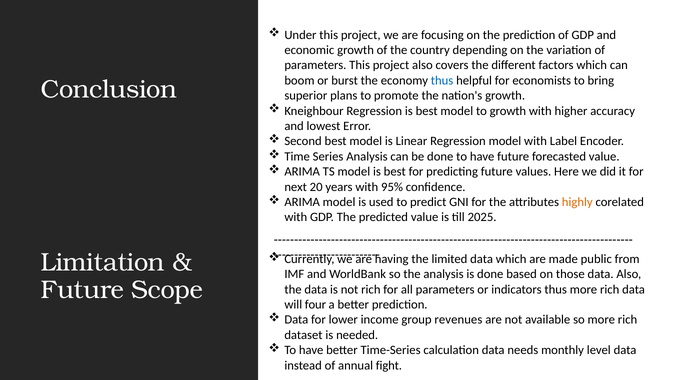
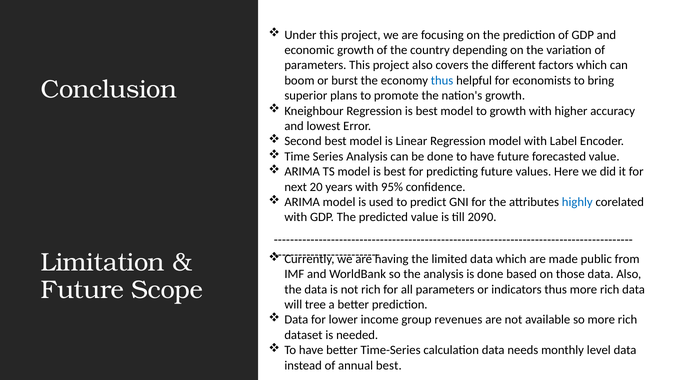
highly colour: orange -> blue
2025: 2025 -> 2090
four: four -> tree
annual fight: fight -> best
